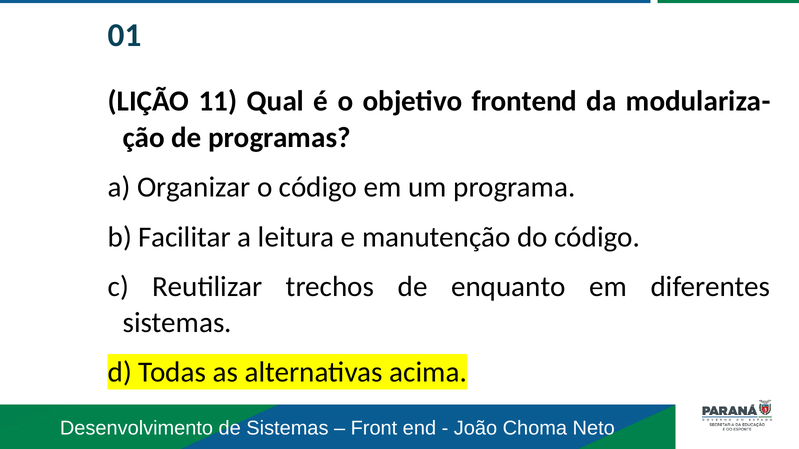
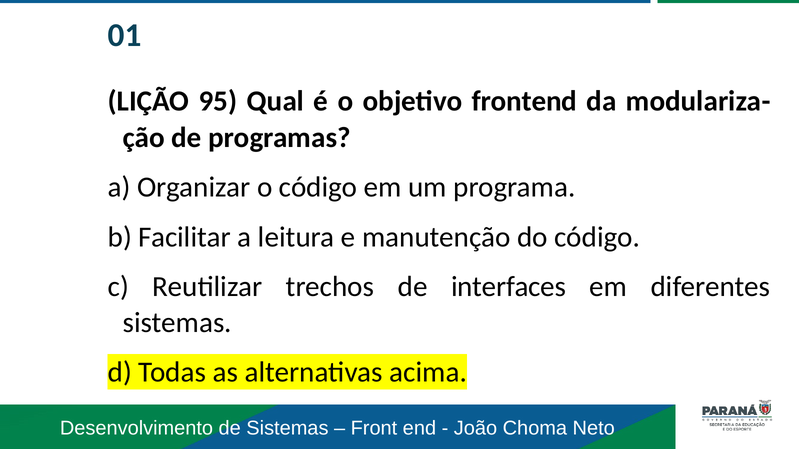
11: 11 -> 95
enquanto: enquanto -> interfaces
